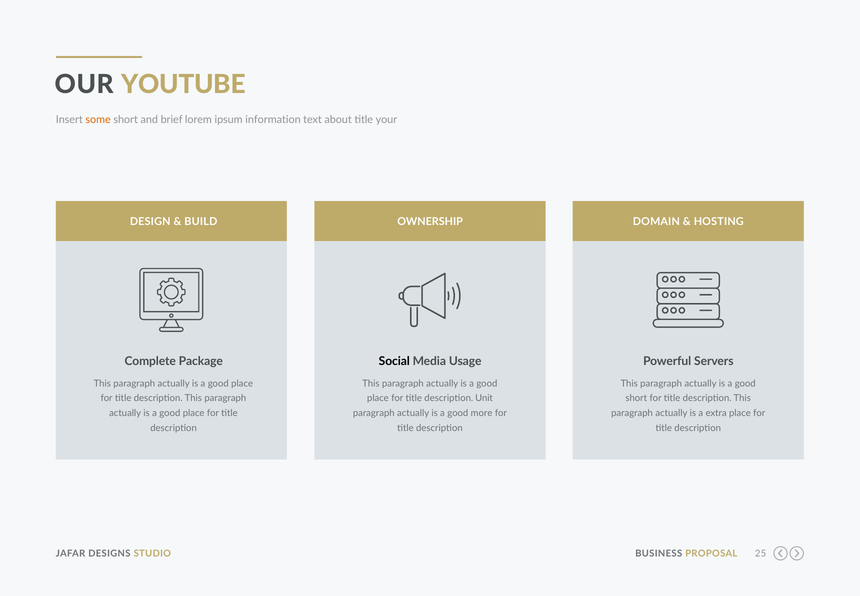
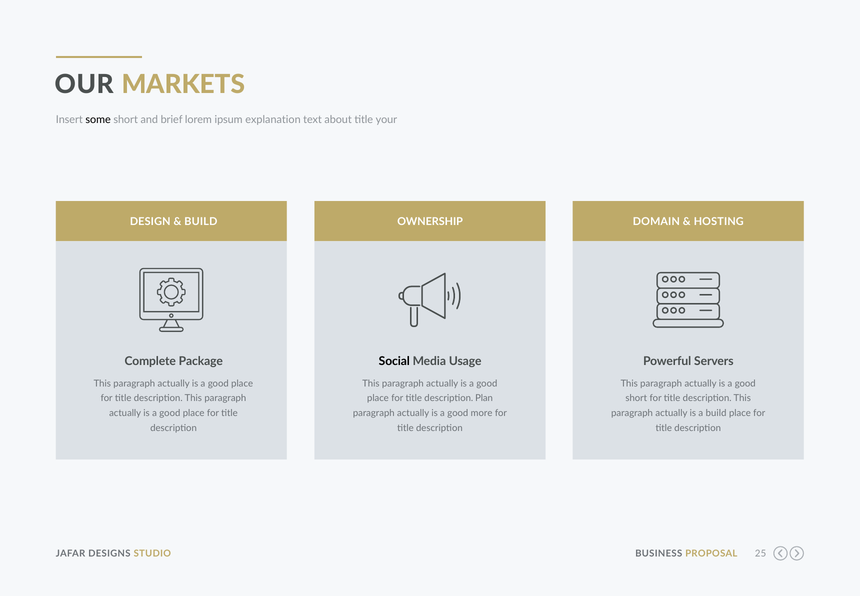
YOUTUBE: YOUTUBE -> MARKETS
some colour: orange -> black
information: information -> explanation
Unit: Unit -> Plan
a extra: extra -> build
